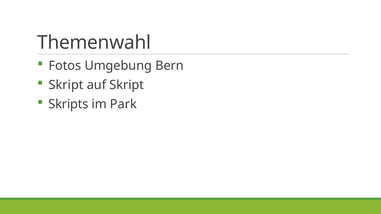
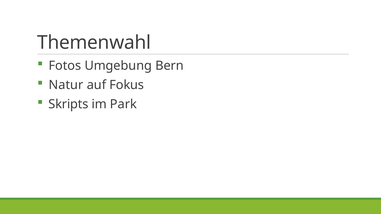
Skript at (66, 85): Skript -> Natur
auf Skript: Skript -> Fokus
